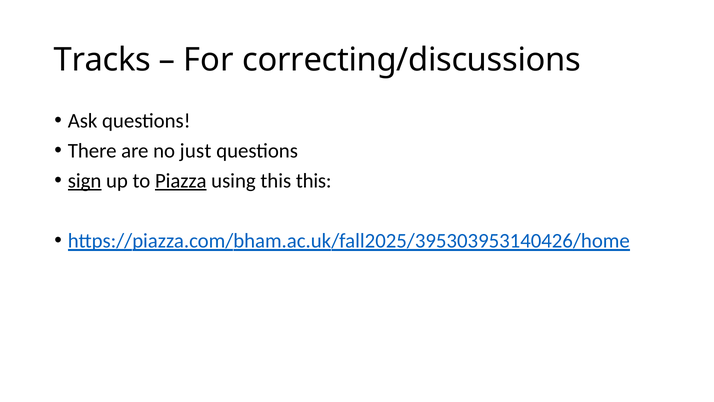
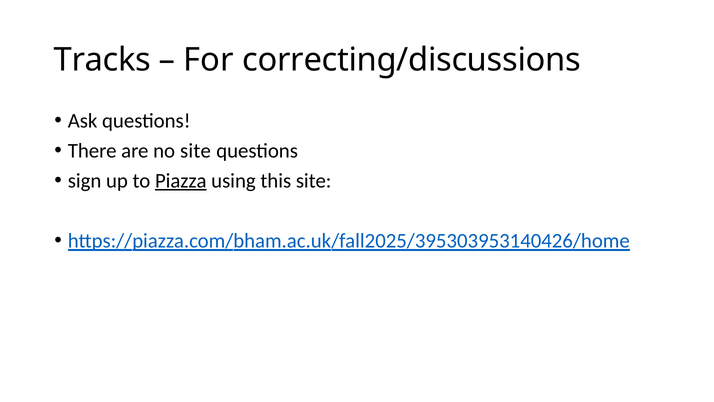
no just: just -> site
sign underline: present -> none
this this: this -> site
